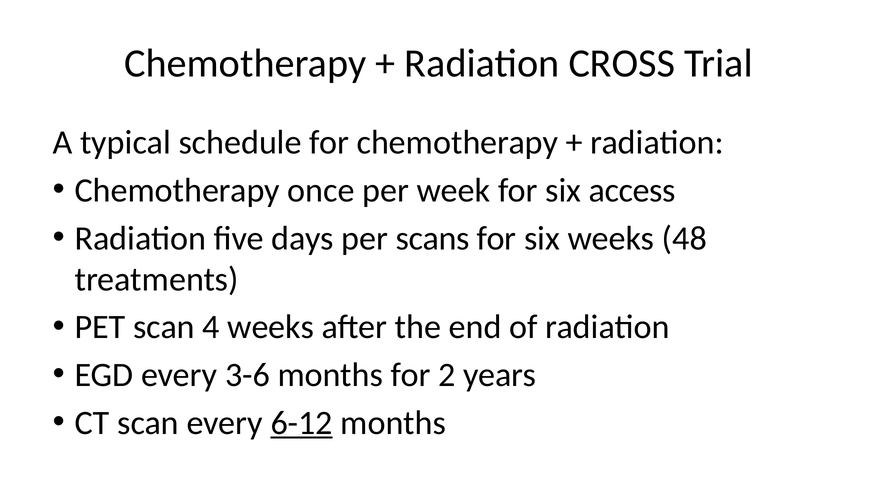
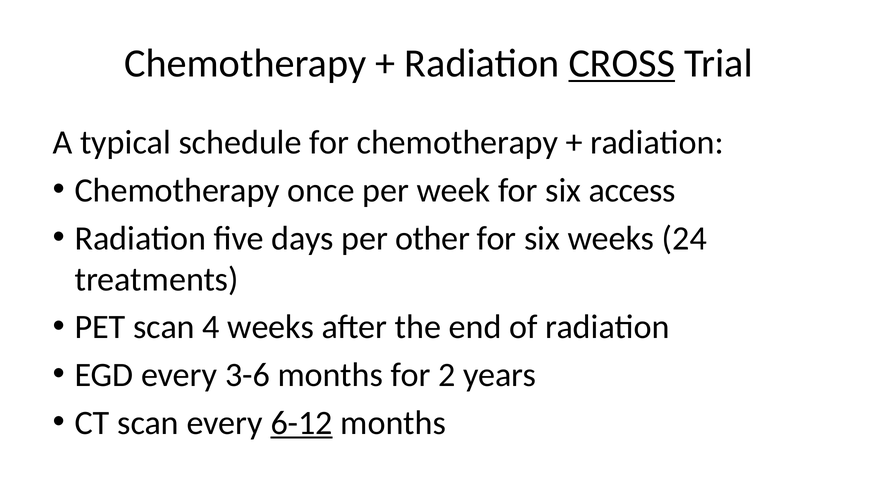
CROSS underline: none -> present
scans: scans -> other
48: 48 -> 24
